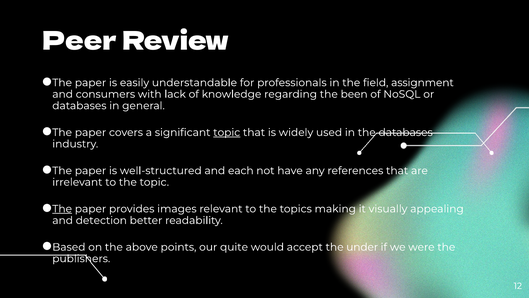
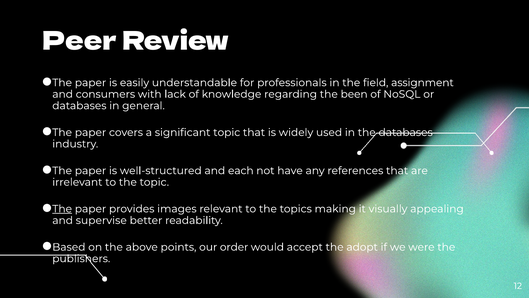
topic at (227, 132) underline: present -> none
detection: detection -> supervise
quite: quite -> order
under: under -> adopt
